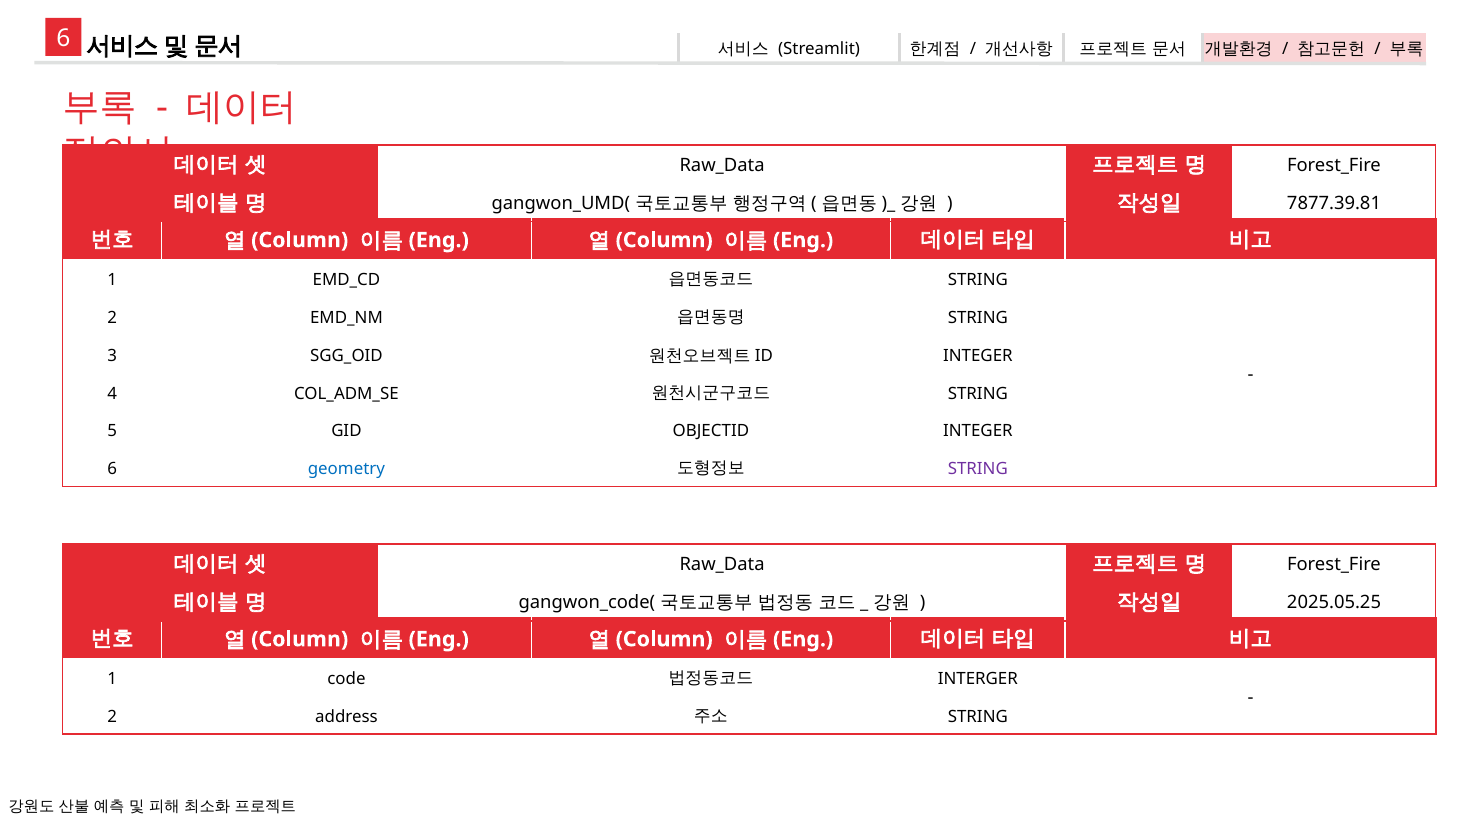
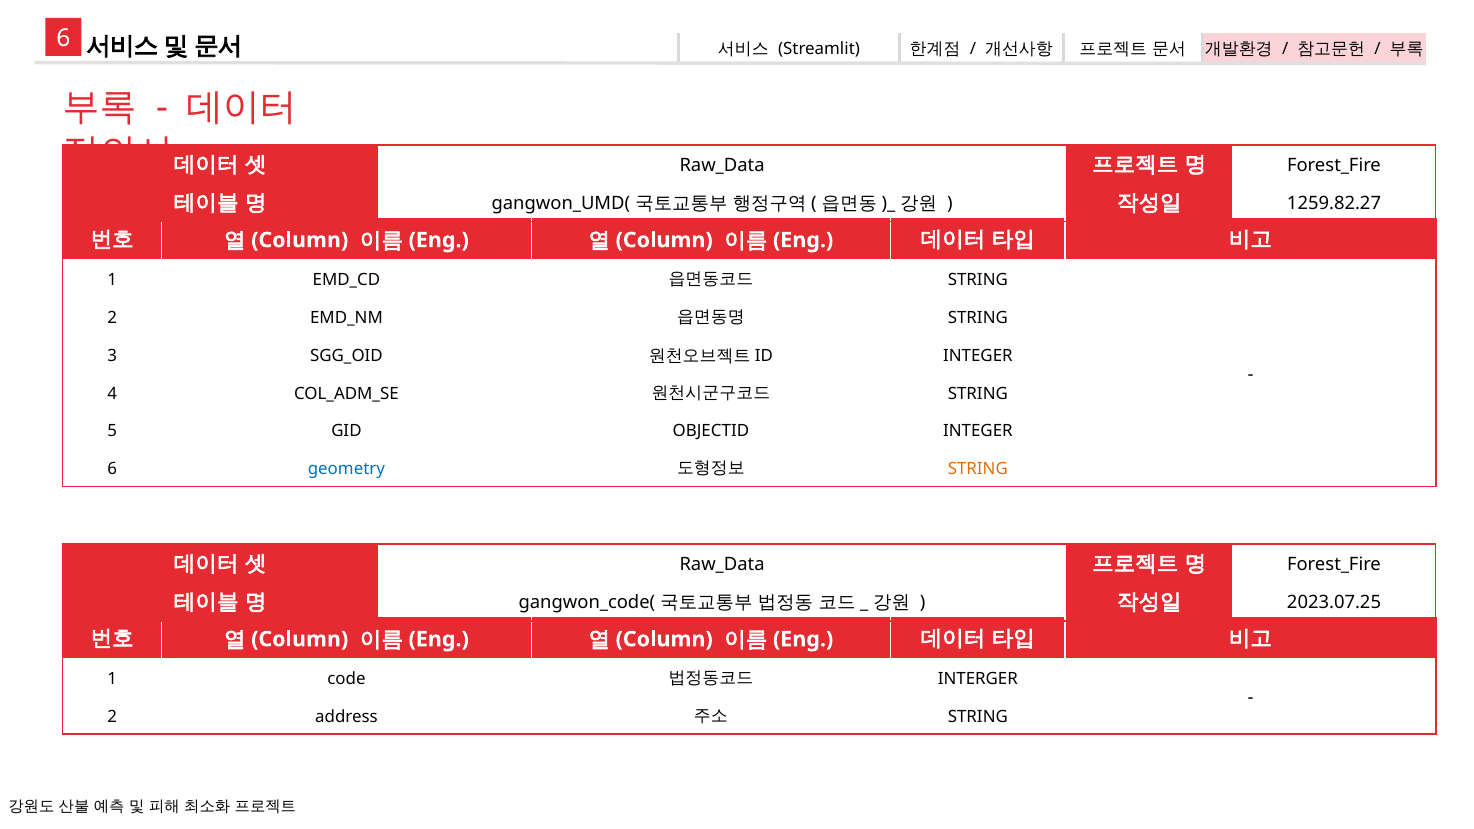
7877.39.81: 7877.39.81 -> 1259.82.27
STRING at (978, 469) colour: purple -> orange
2025.05.25: 2025.05.25 -> 2023.07.25
